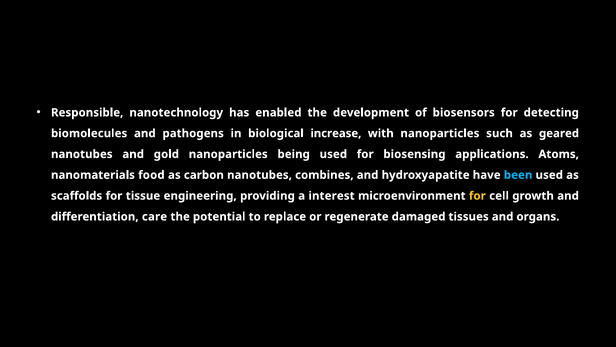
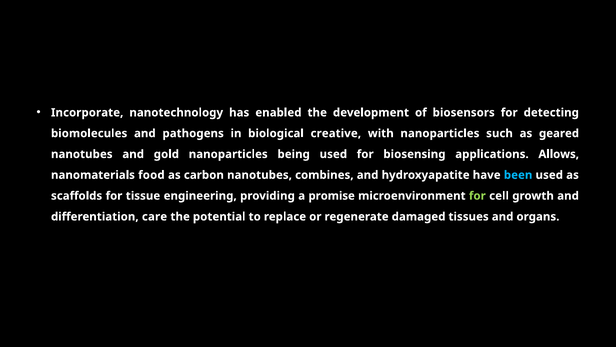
Responsible: Responsible -> Incorporate
increase: increase -> creative
Atoms: Atoms -> Allows
interest: interest -> promise
for at (477, 196) colour: yellow -> light green
